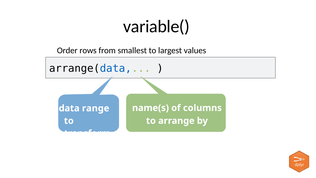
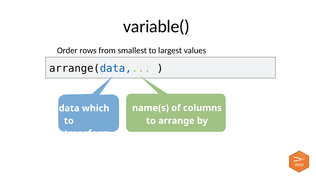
range: range -> which
